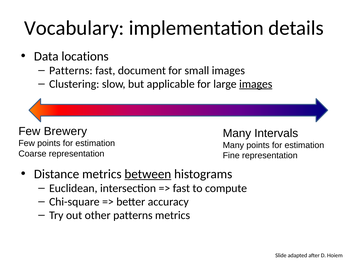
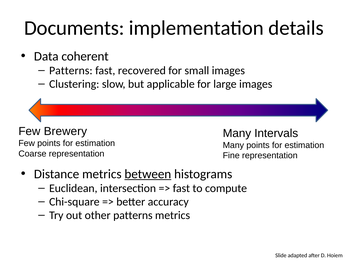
Vocabulary: Vocabulary -> Documents
locations: locations -> coherent
document: document -> recovered
images at (256, 84) underline: present -> none
